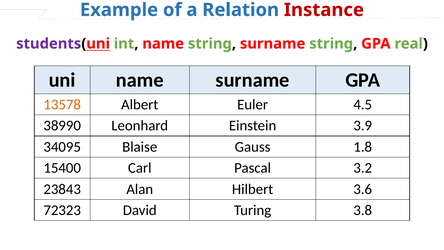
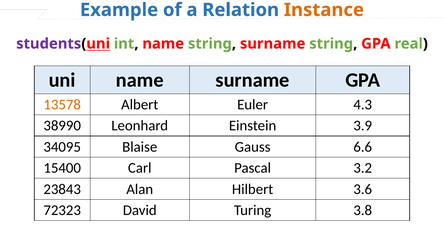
Instance colour: red -> orange
4.5: 4.5 -> 4.3
1.8: 1.8 -> 6.6
